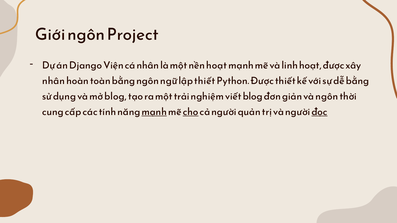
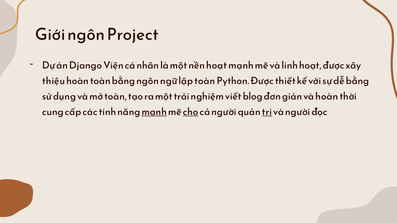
nhân at (54, 81): nhân -> thiệu
lập thiết: thiết -> toàn
mở blog: blog -> toàn
và ngôn: ngôn -> hoàn
trị underline: none -> present
đọc underline: present -> none
